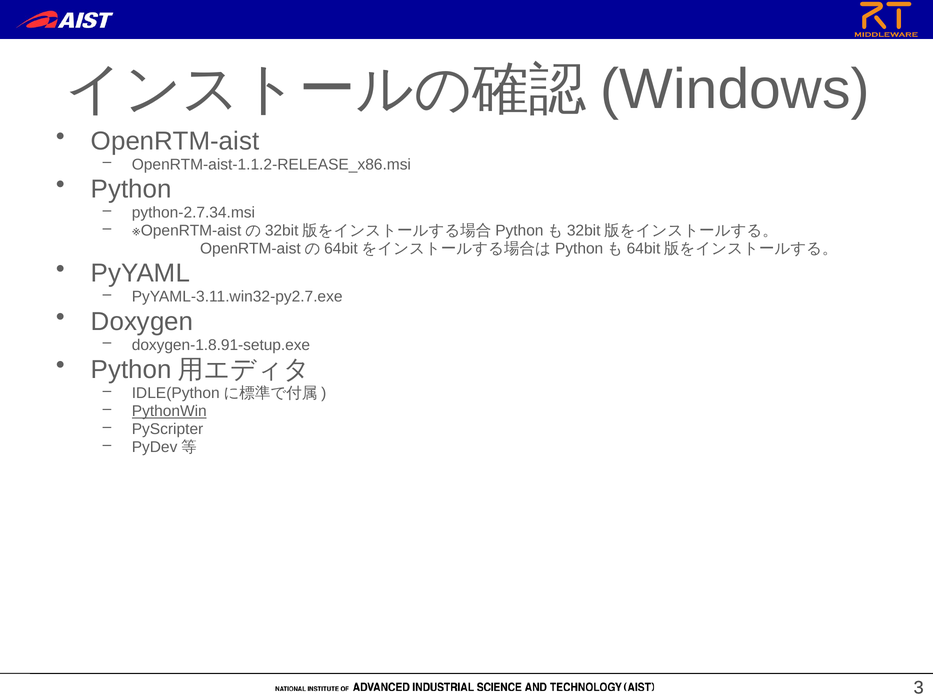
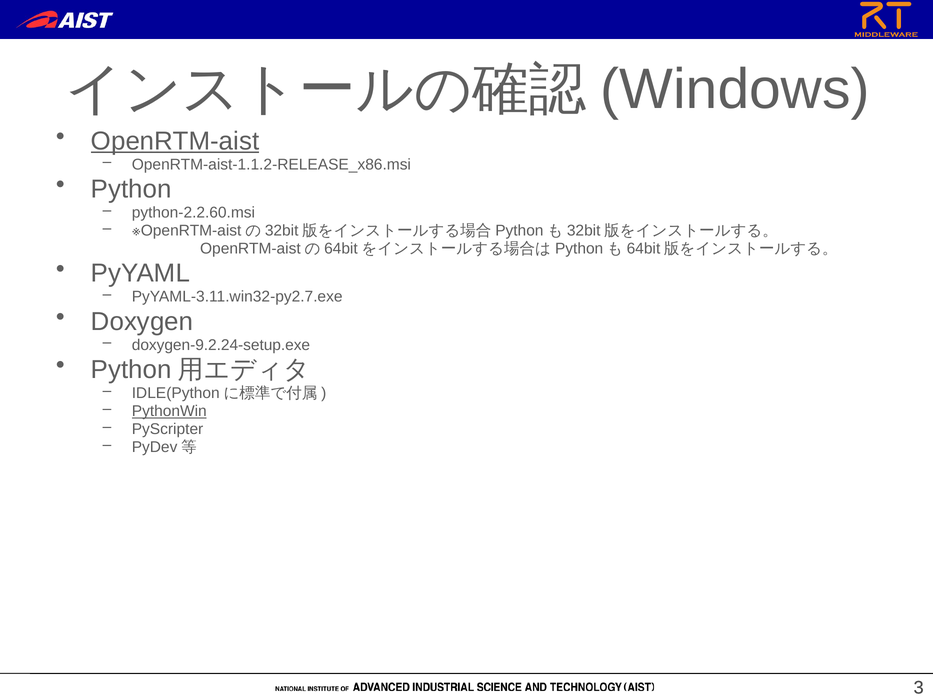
OpenRTM-aist underline: none -> present
python-2.7.34.msi: python-2.7.34.msi -> python-2.2.60.msi
doxygen-1.8.91-setup.exe: doxygen-1.8.91-setup.exe -> doxygen-9.2.24-setup.exe
